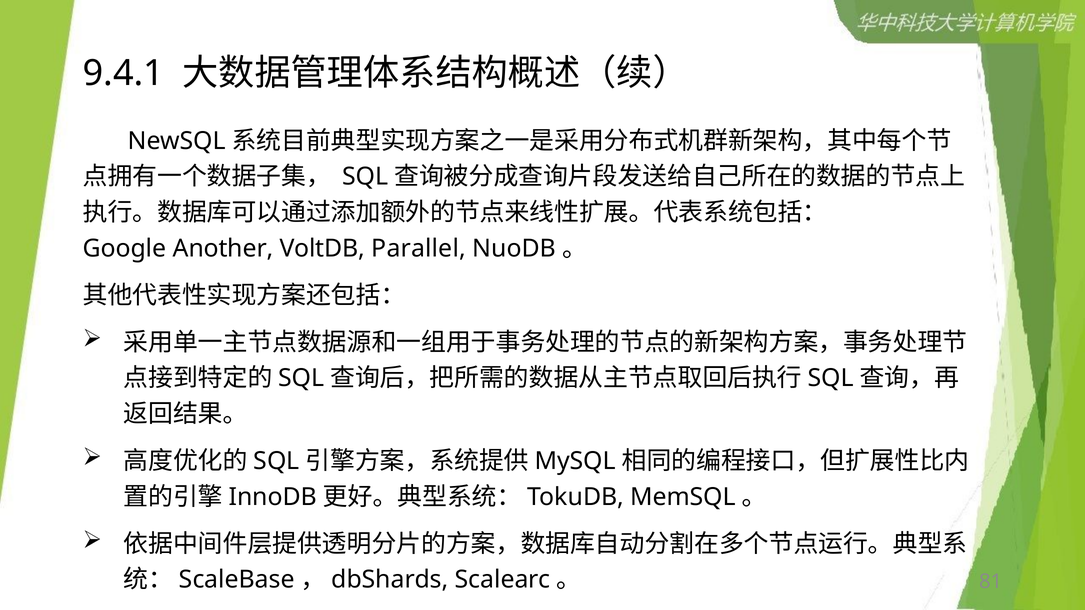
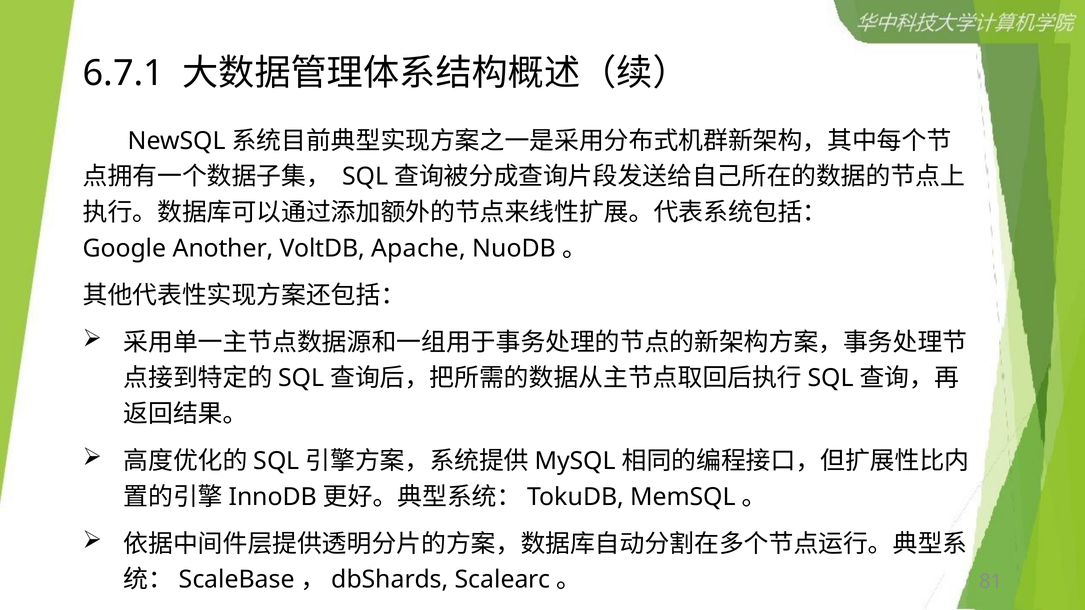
9.4.1: 9.4.1 -> 6.7.1
Parallel: Parallel -> Apache
